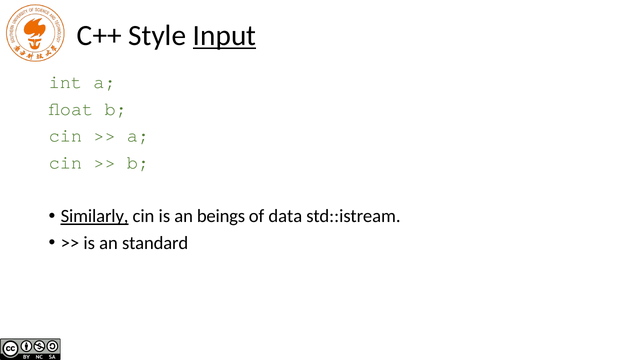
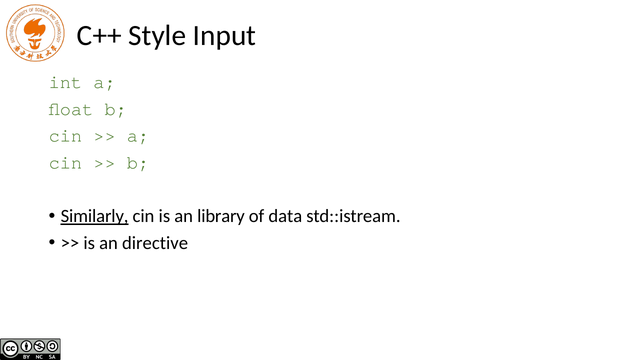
Input underline: present -> none
beings: beings -> library
standard: standard -> directive
